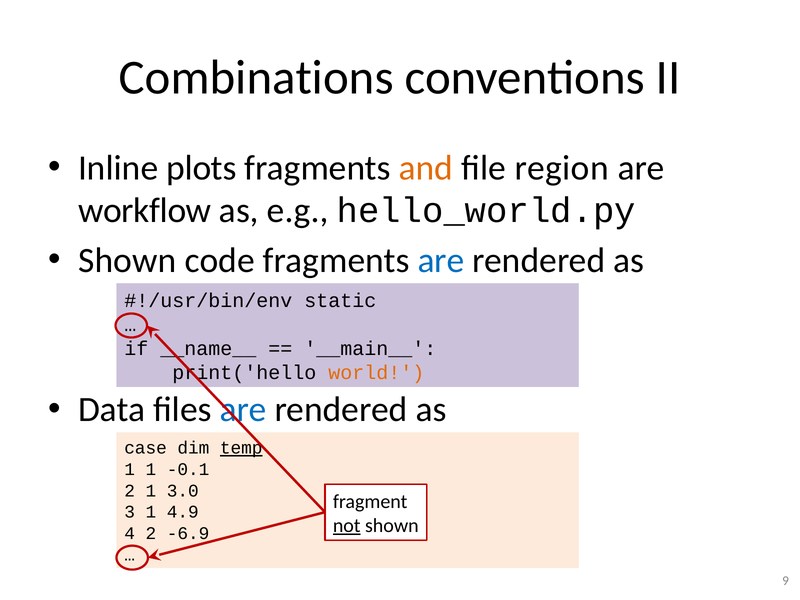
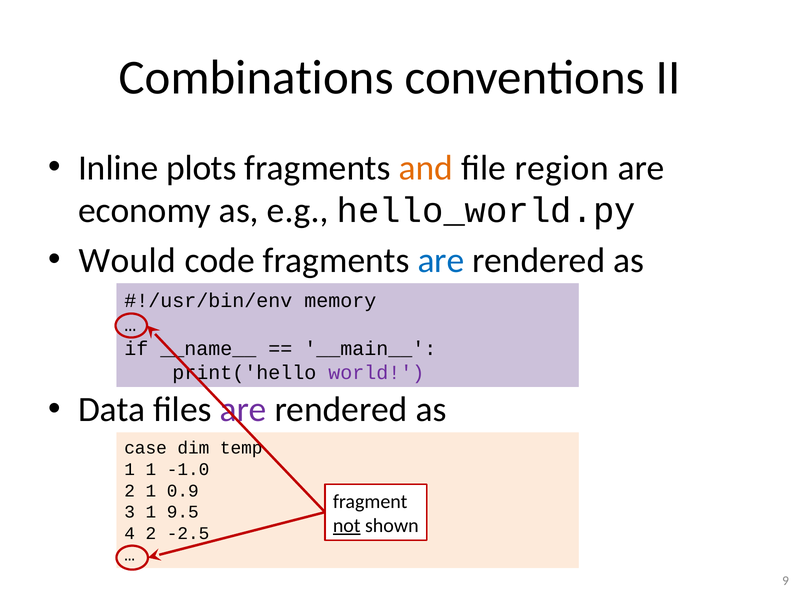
workflow: workflow -> economy
Shown at (127, 260): Shown -> Would
static: static -> memory
world colour: orange -> purple
are at (243, 410) colour: blue -> purple
temp underline: present -> none
-0.1: -0.1 -> -1.0
3.0: 3.0 -> 0.9
4.9: 4.9 -> 9.5
-6.9: -6.9 -> -2.5
